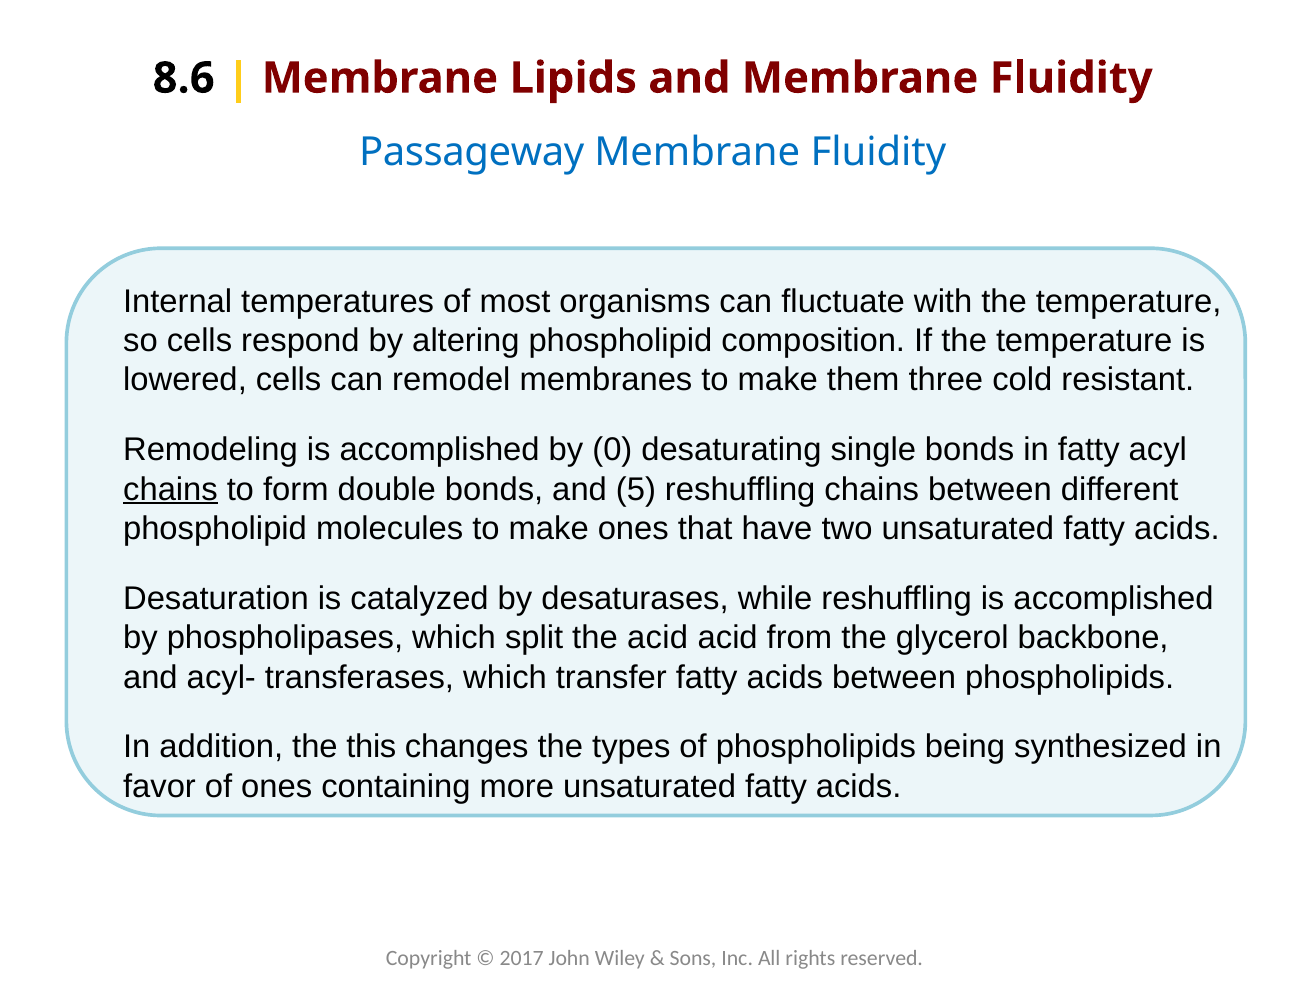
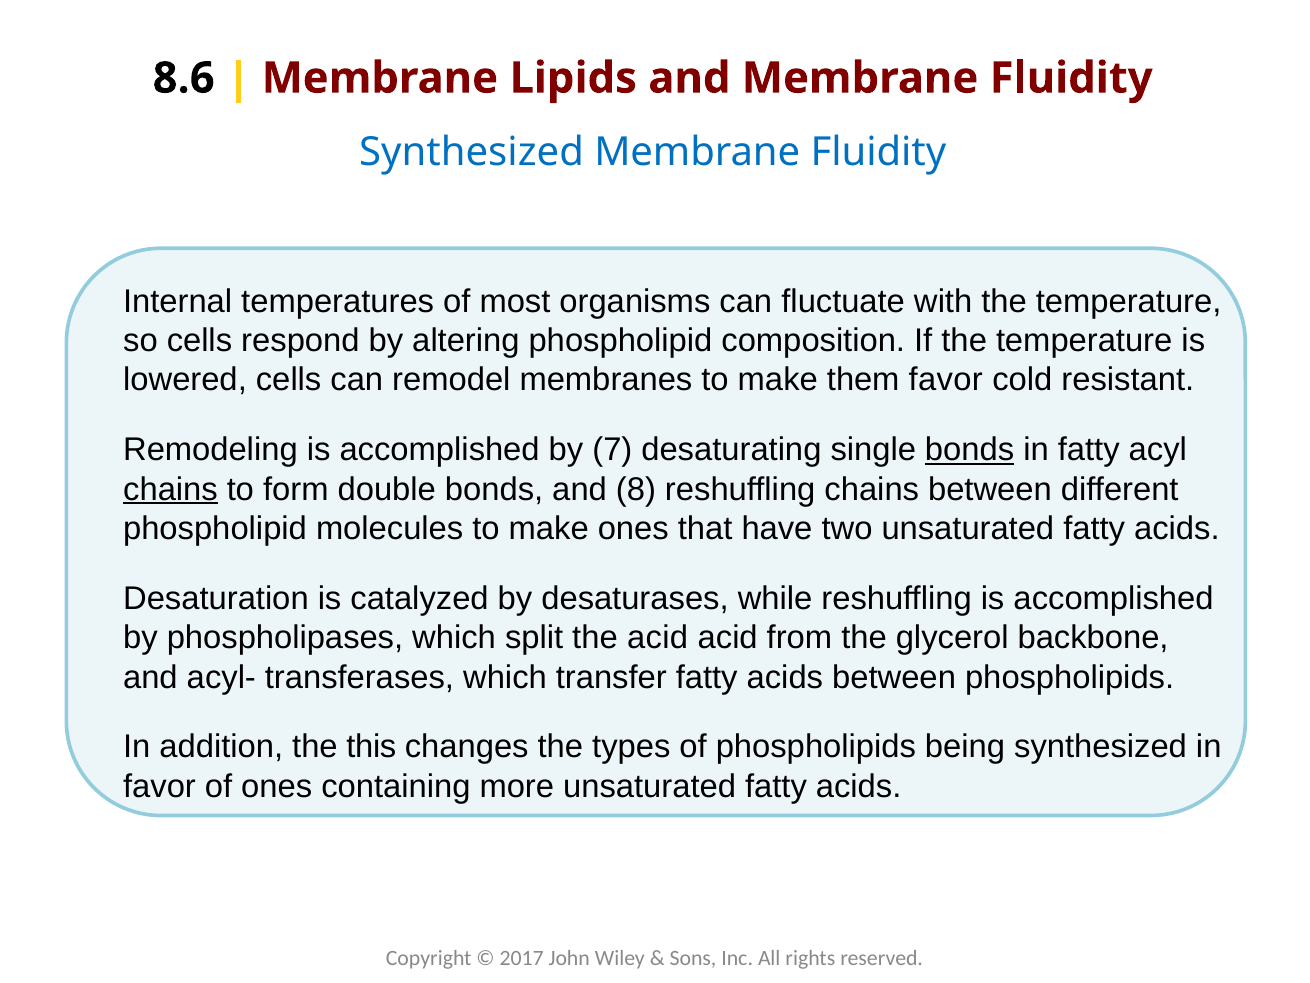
Passageway at (472, 152): Passageway -> Synthesized
them three: three -> favor
0: 0 -> 7
bonds at (970, 450) underline: none -> present
5: 5 -> 8
